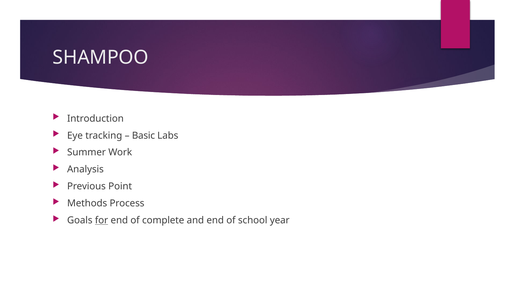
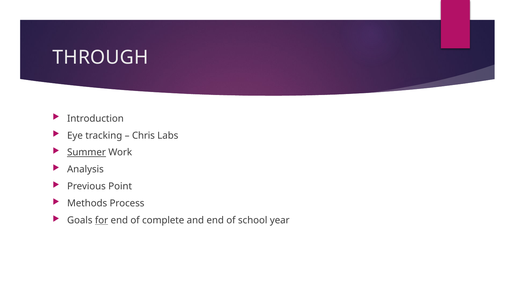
SHAMPOO: SHAMPOO -> THROUGH
Basic: Basic -> Chris
Summer underline: none -> present
